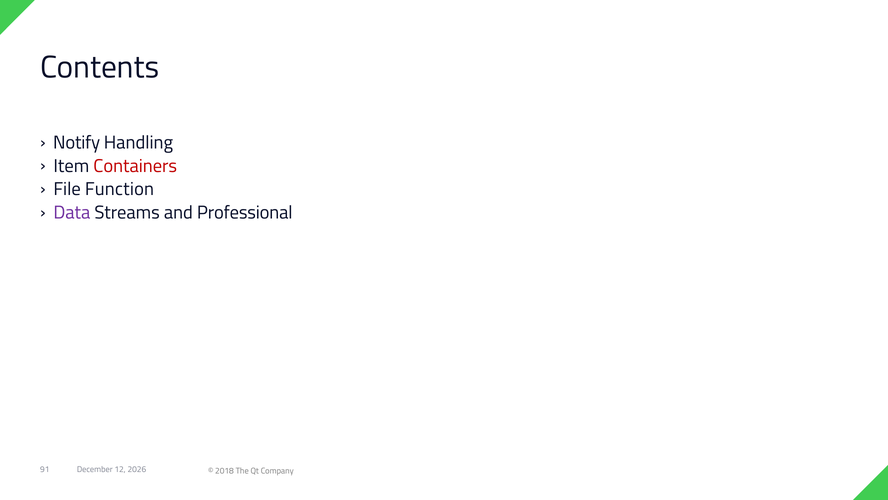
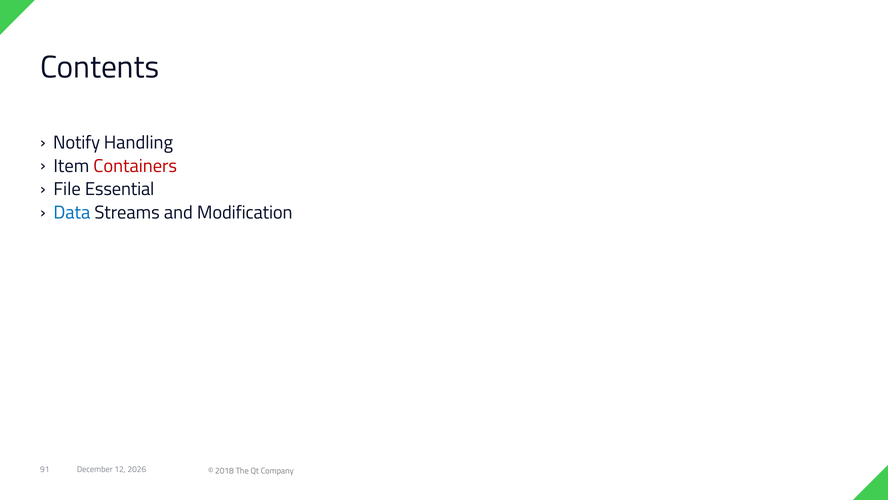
Function: Function -> Essential
Data colour: purple -> blue
Professional: Professional -> Modification
